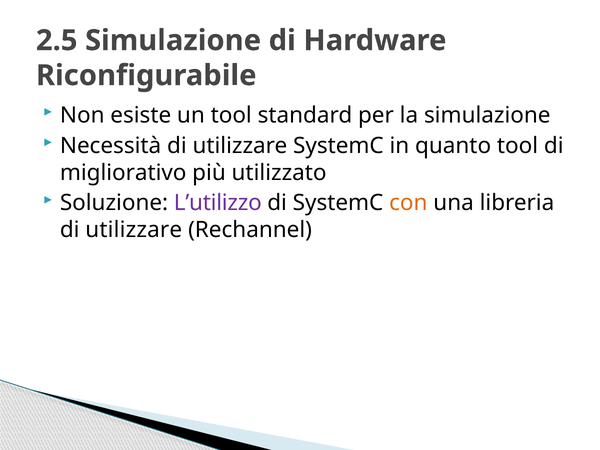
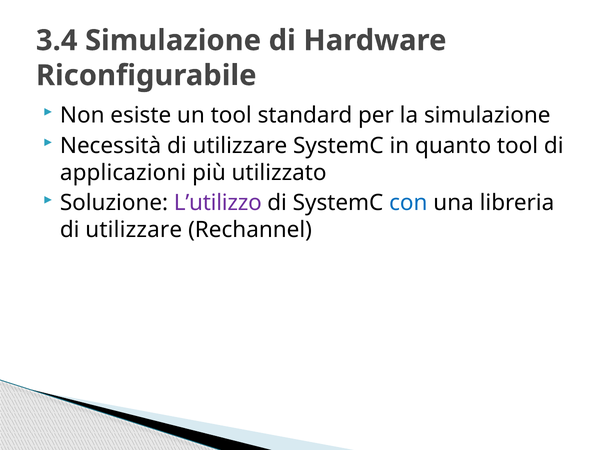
2.5: 2.5 -> 3.4
migliorativo: migliorativo -> applicazioni
con colour: orange -> blue
